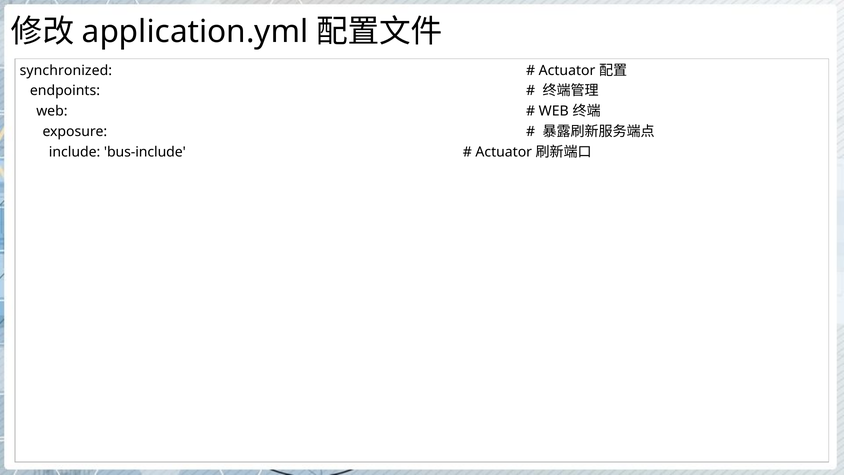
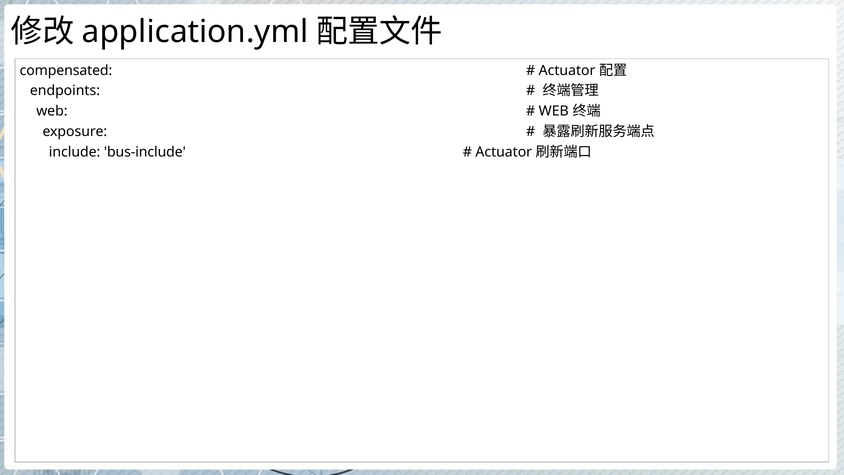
synchronized: synchronized -> compensated
